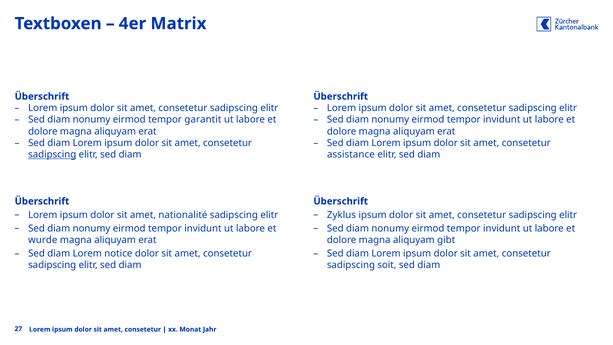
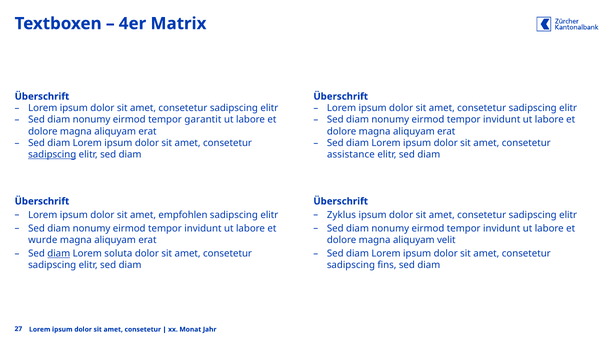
nationalité: nationalité -> empfohlen
gibt: gibt -> velit
diam at (59, 253) underline: none -> present
notice: notice -> soluta
soit: soit -> fins
